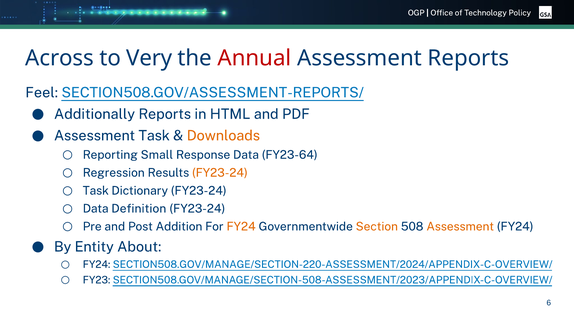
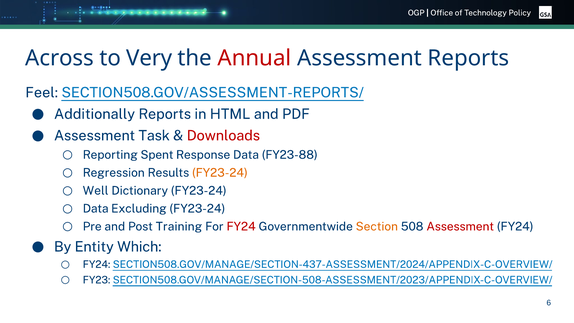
Downloads colour: orange -> red
Small: Small -> Spent
FY23-64: FY23-64 -> FY23-88
Task at (96, 191): Task -> Well
Definition: Definition -> Excluding
Addition: Addition -> Training
FY24 at (241, 226) colour: orange -> red
Assessment at (460, 226) colour: orange -> red
About: About -> Which
SECTION508.GOV/MANAGE/SECTION-220-ASSESSMENT/2024/APPENDIX-C-OVERVIEW/: SECTION508.GOV/MANAGE/SECTION-220-ASSESSMENT/2024/APPENDIX-C-OVERVIEW/ -> SECTION508.GOV/MANAGE/SECTION-437-ASSESSMENT/2024/APPENDIX-C-OVERVIEW/
